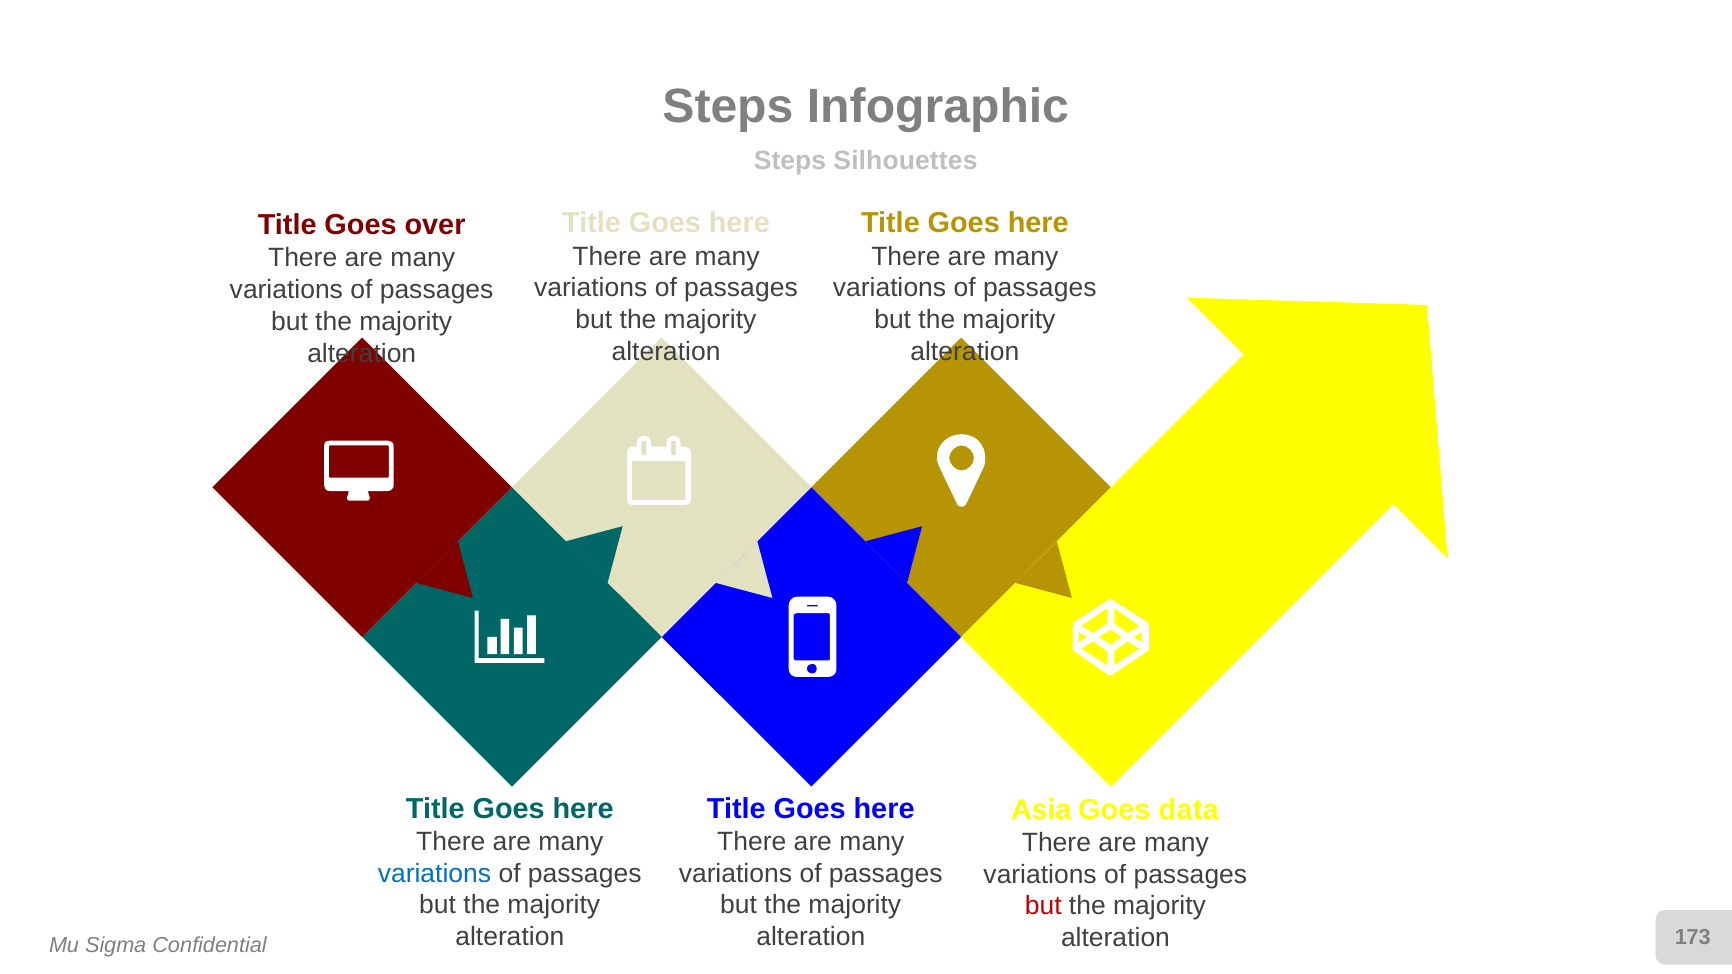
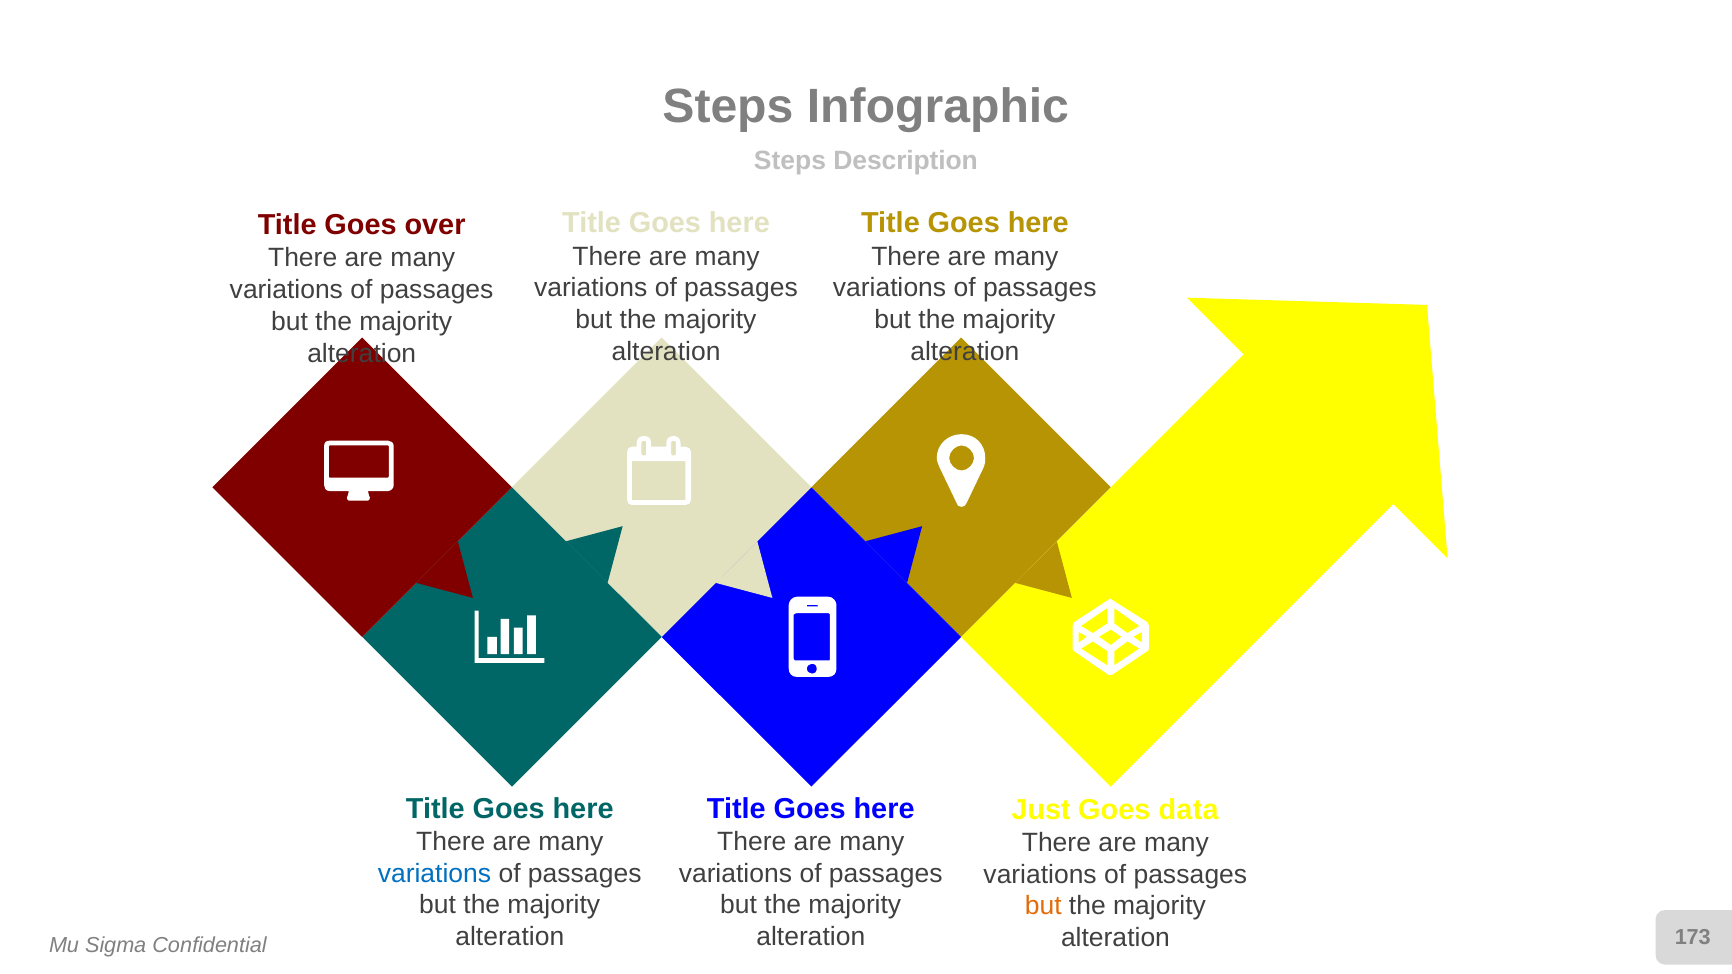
Silhouettes: Silhouettes -> Description
Asia: Asia -> Just
but at (1043, 907) colour: red -> orange
